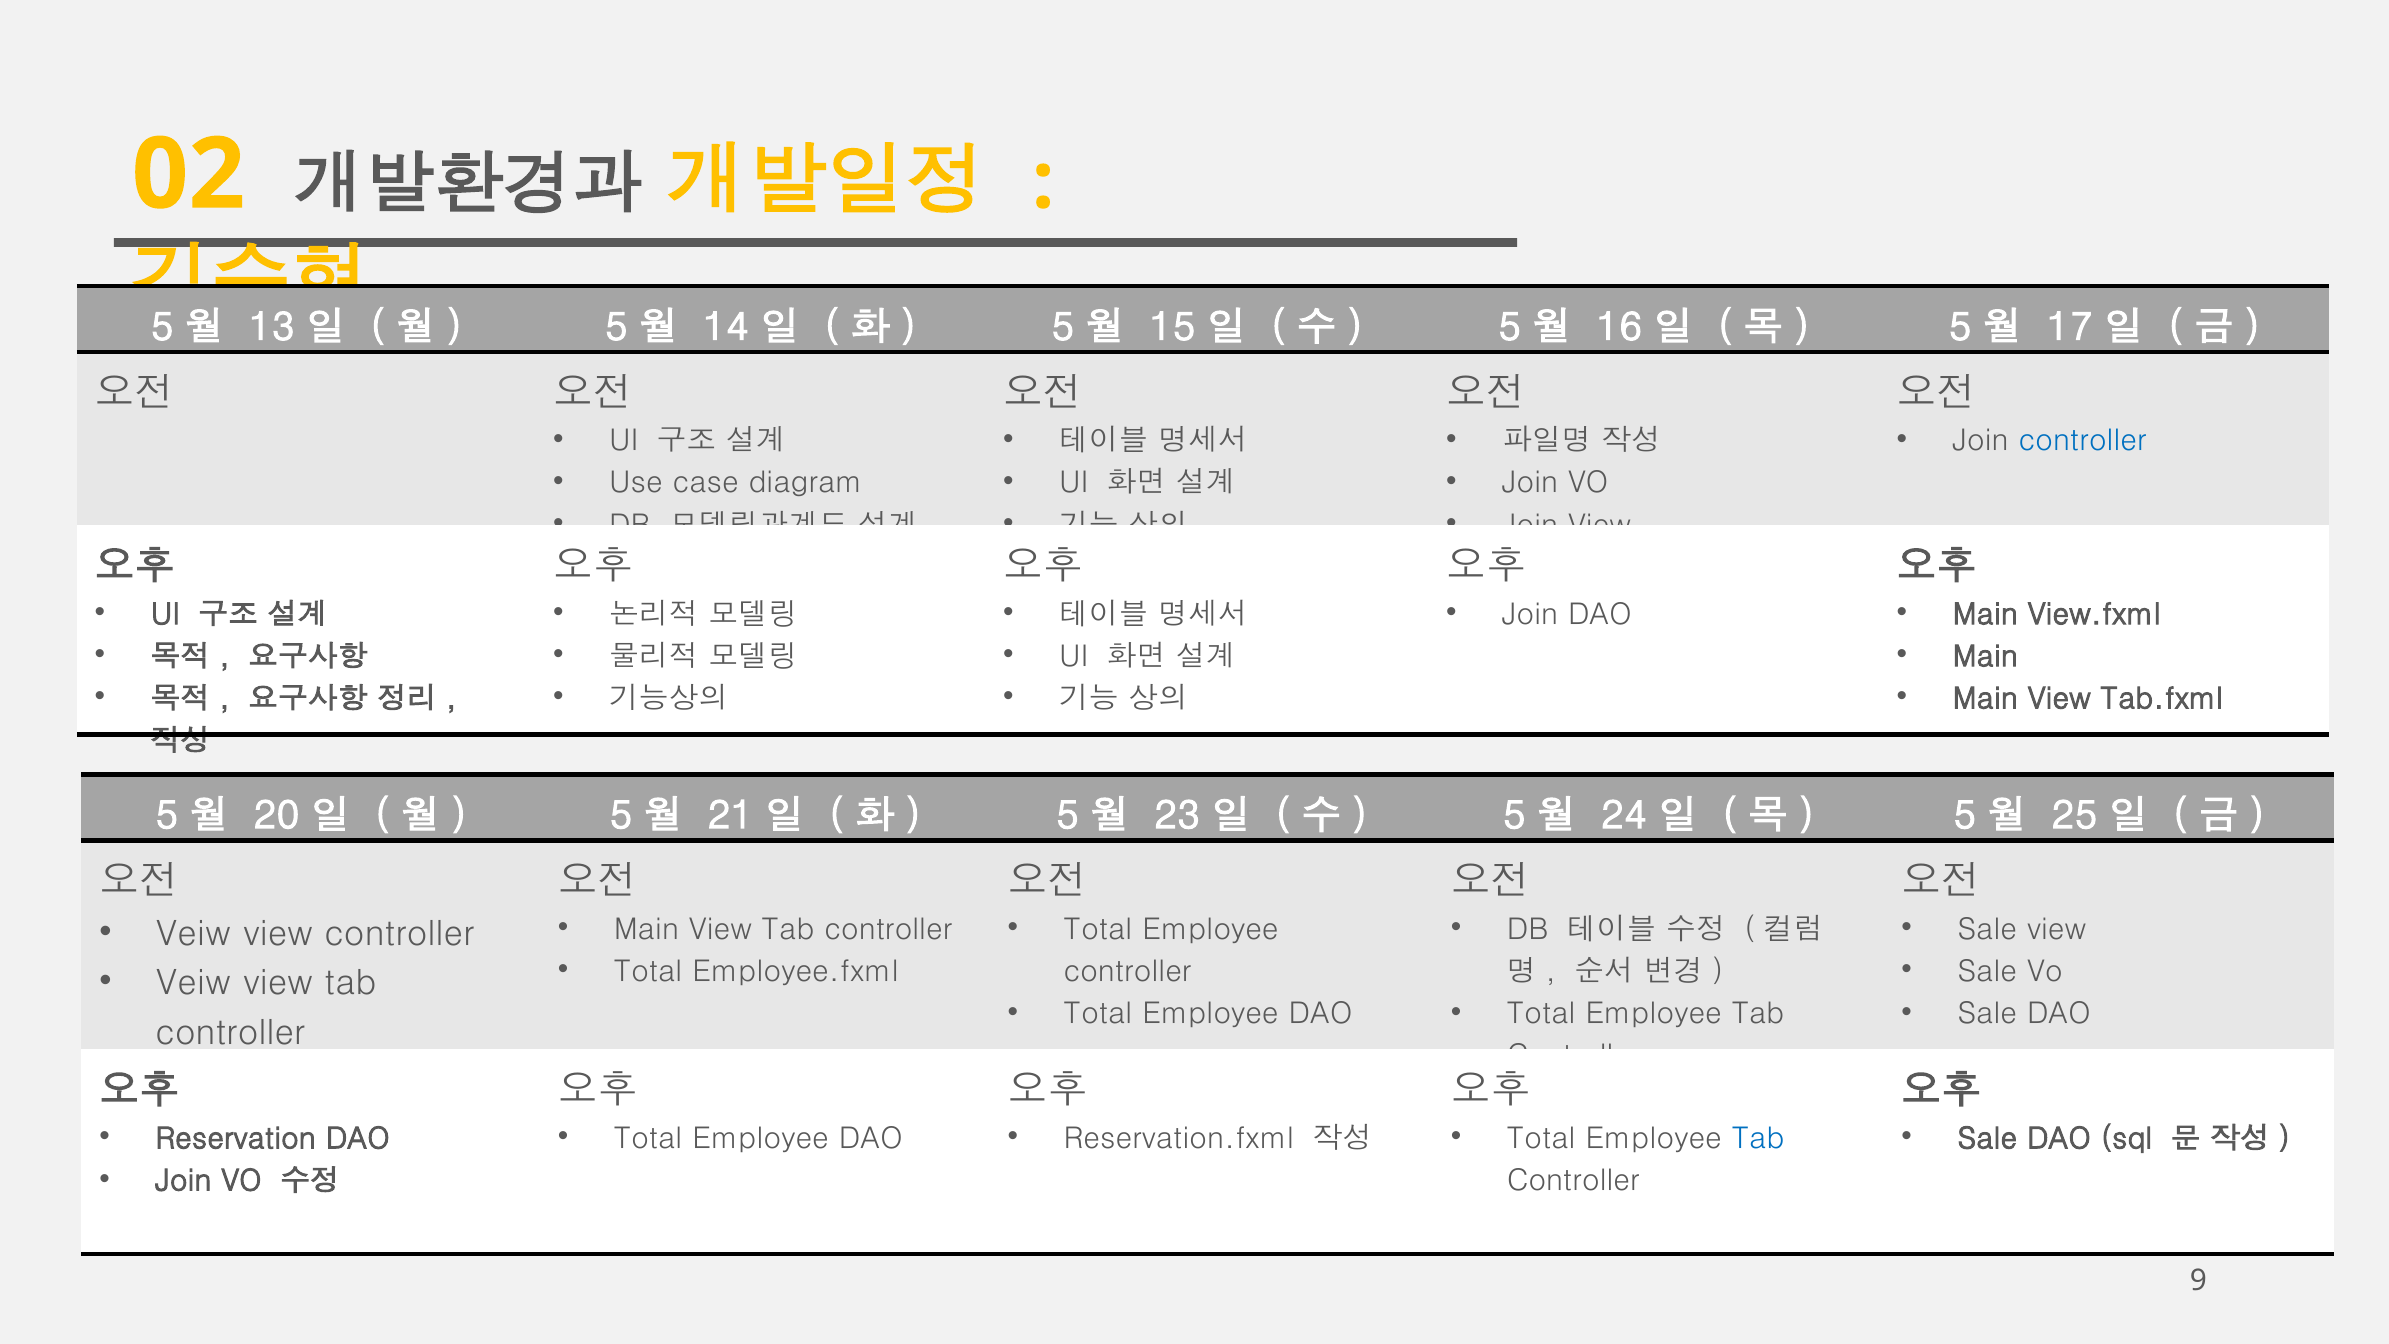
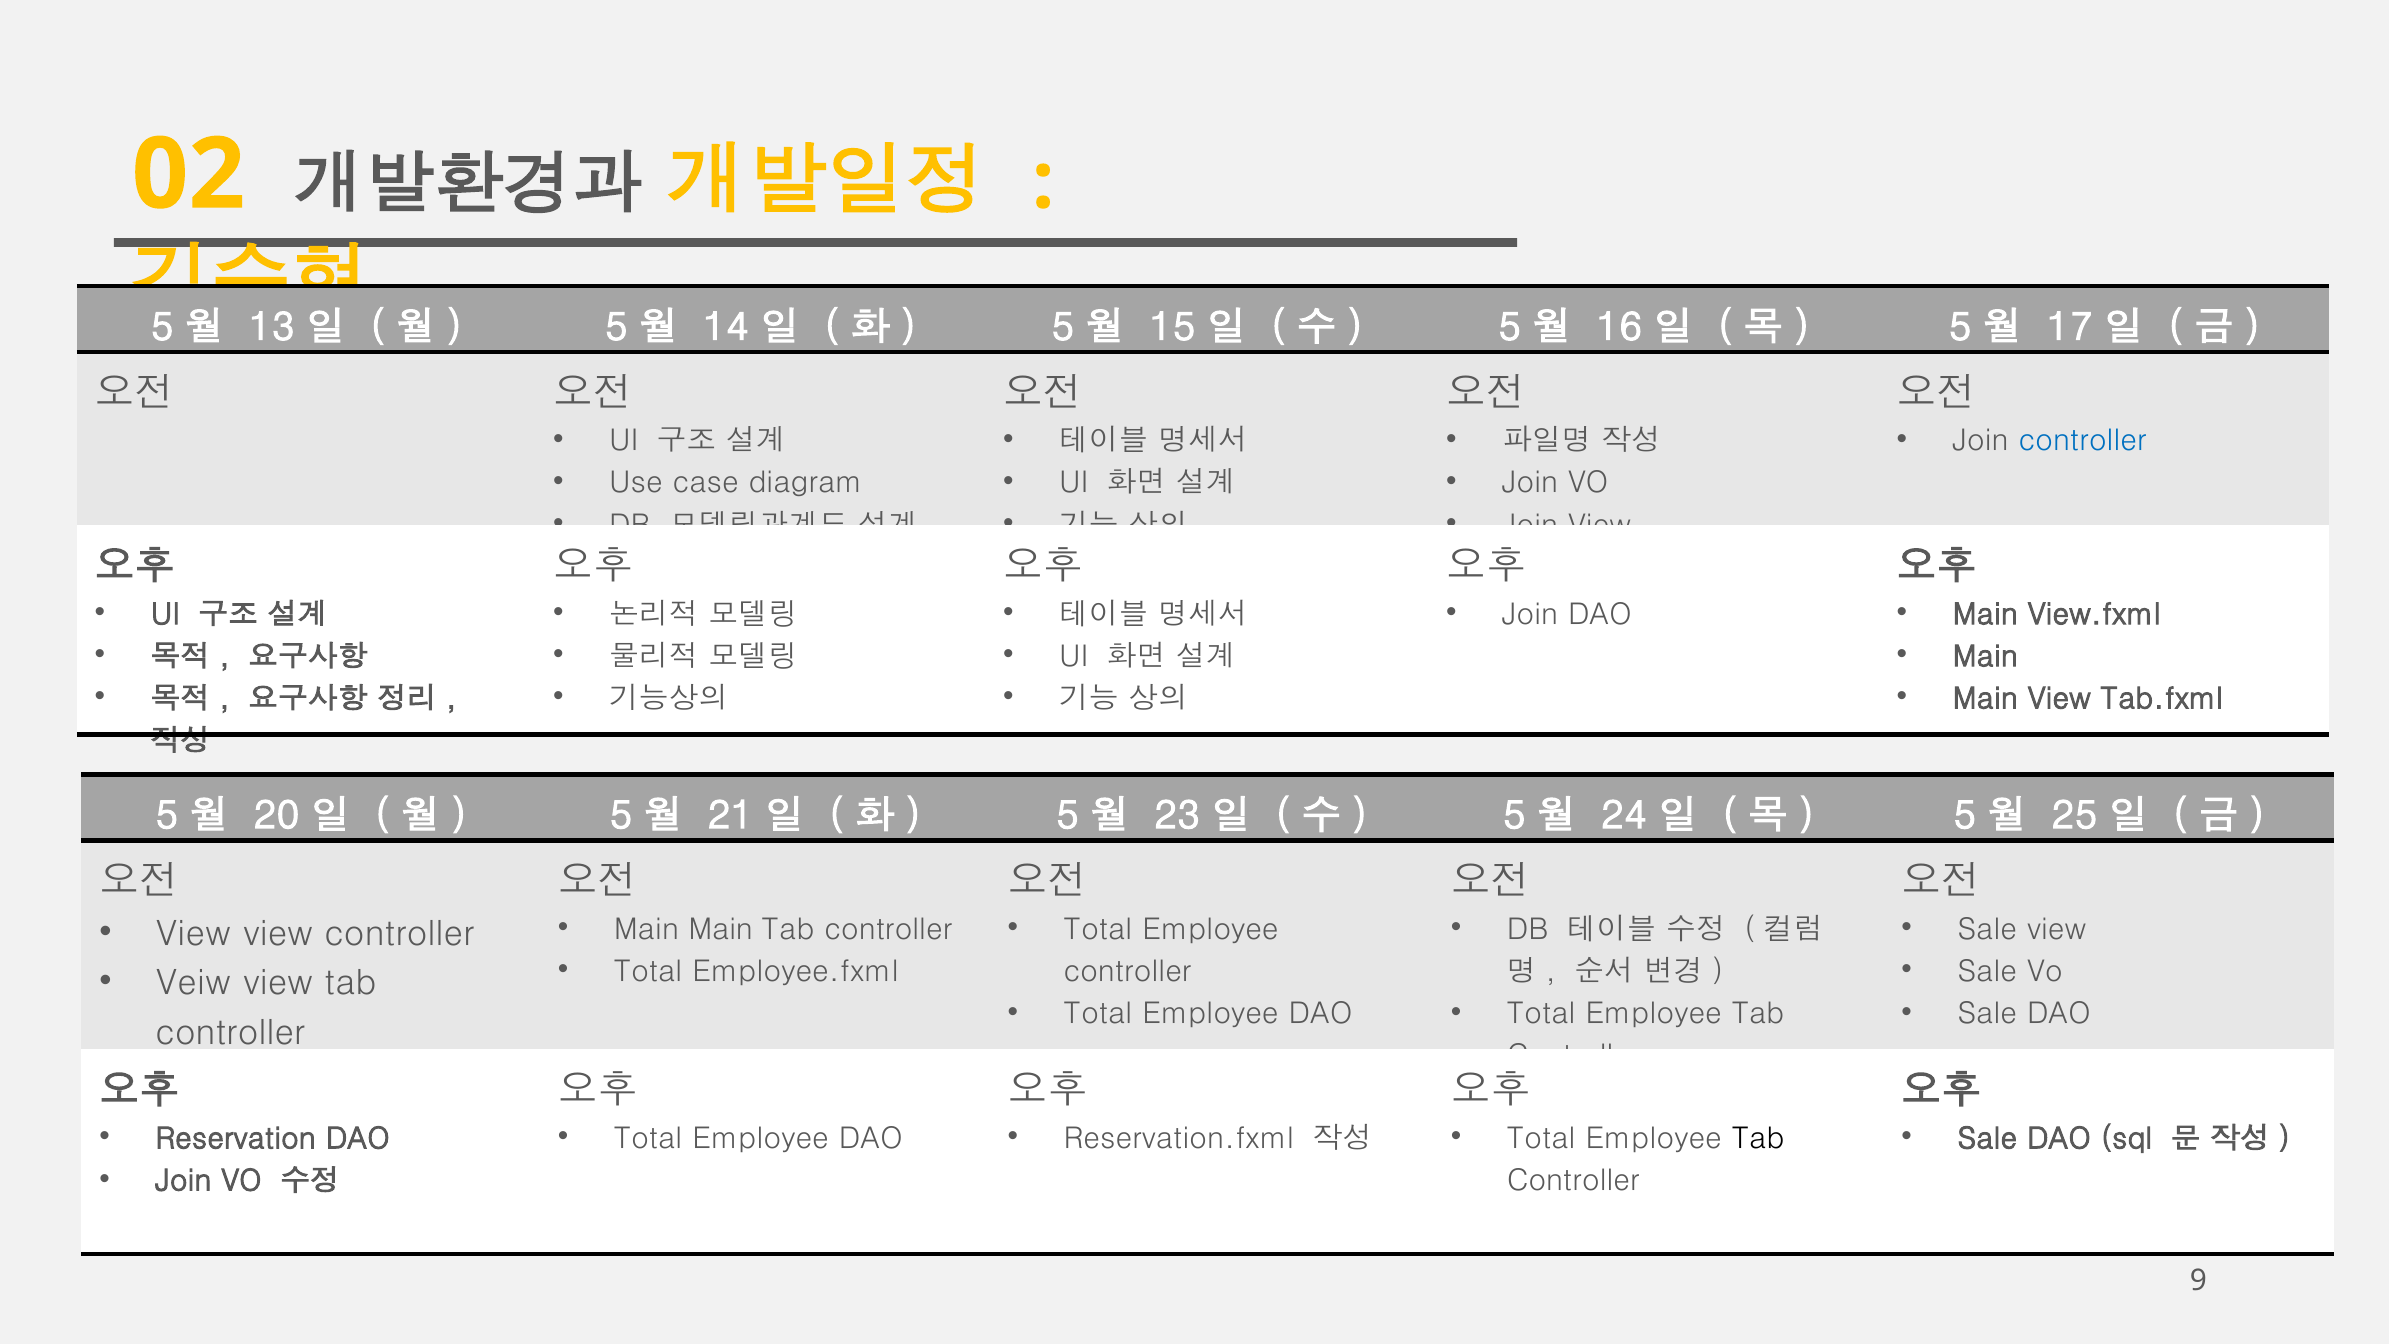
View at (720, 929): View -> Main
Veiw at (193, 934): Veiw -> View
Tab at (1758, 1138) colour: blue -> black
